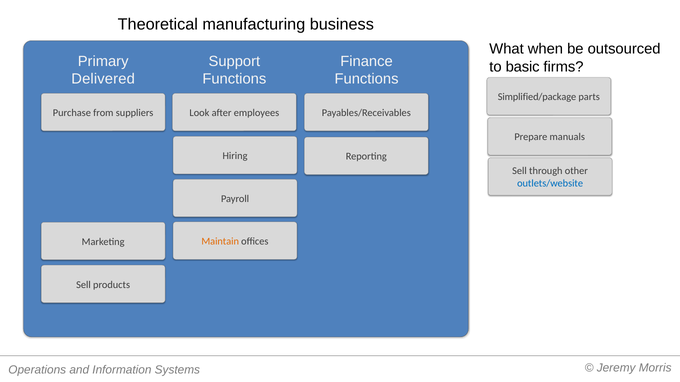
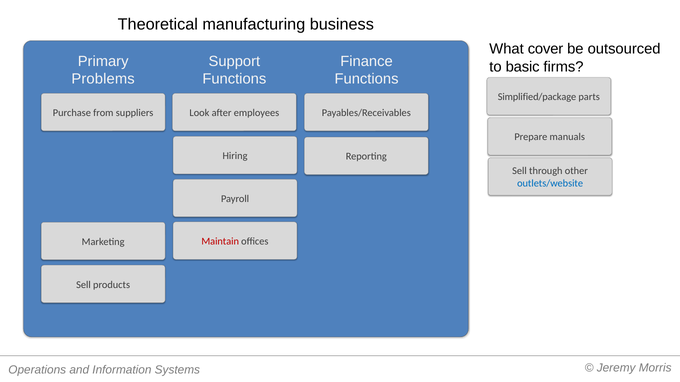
when: when -> cover
Delivered: Delivered -> Problems
Maintain colour: orange -> red
